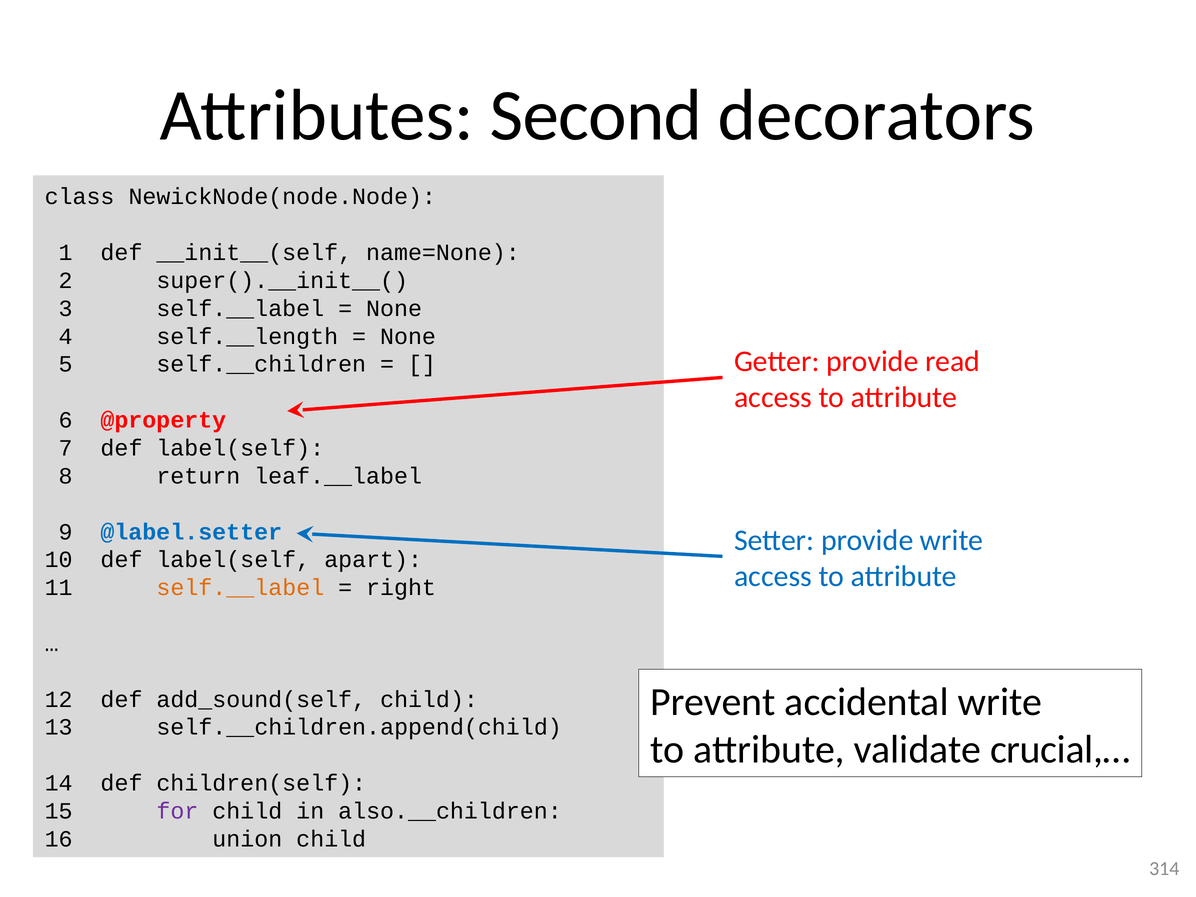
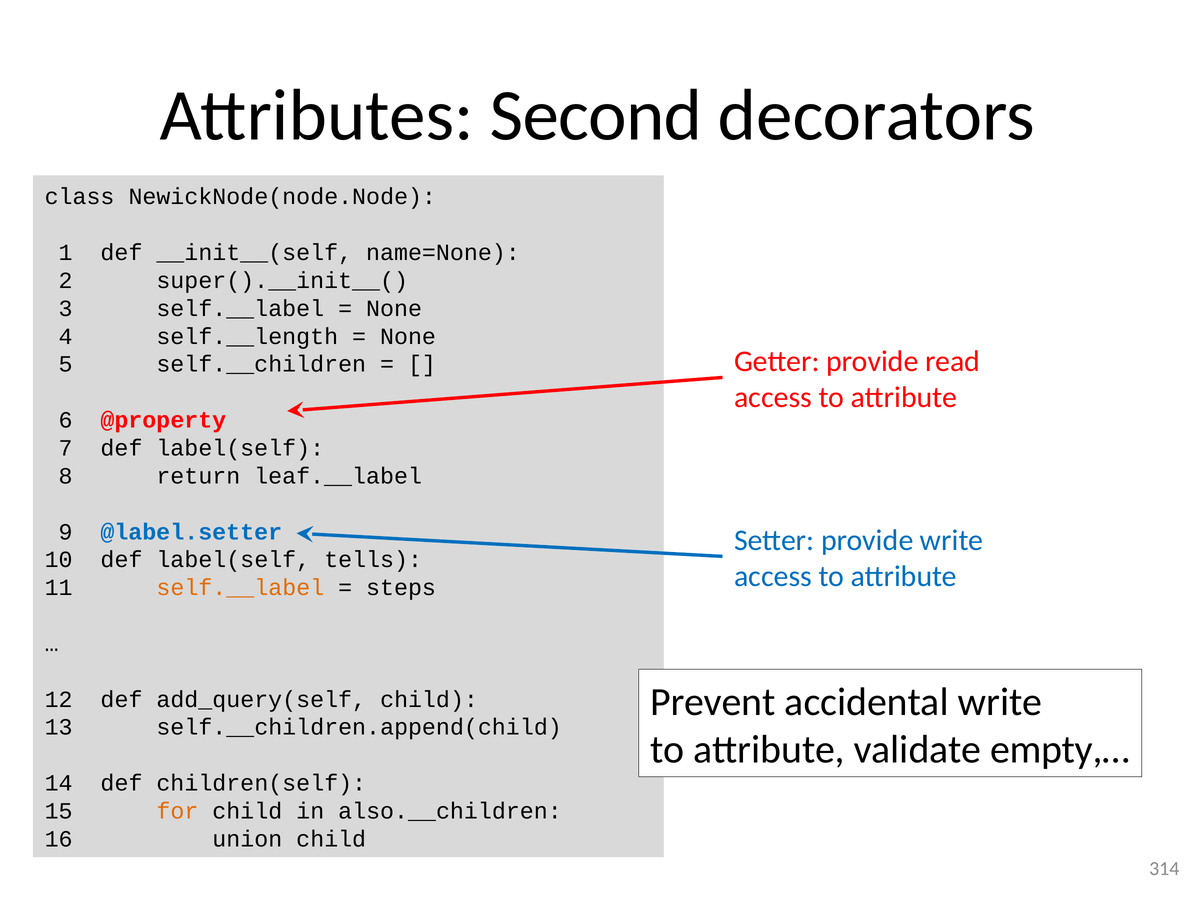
apart: apart -> tells
right: right -> steps
add_sound(self: add_sound(self -> add_query(self
crucial,…: crucial,… -> empty,…
for colour: purple -> orange
